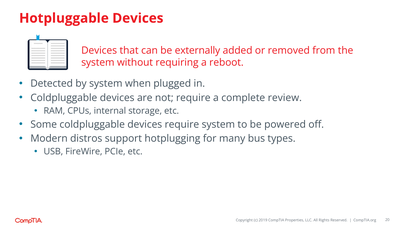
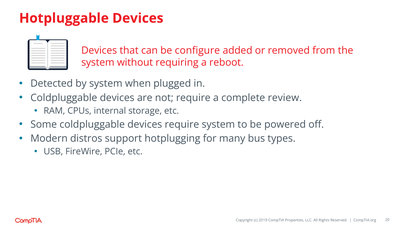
externally: externally -> configure
